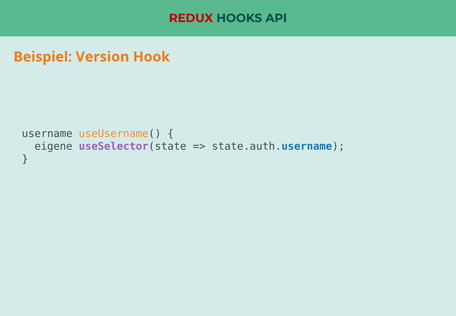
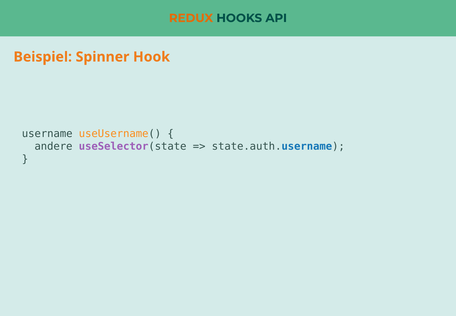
REDUX colour: red -> orange
Version: Version -> Spinner
eigene: eigene -> andere
